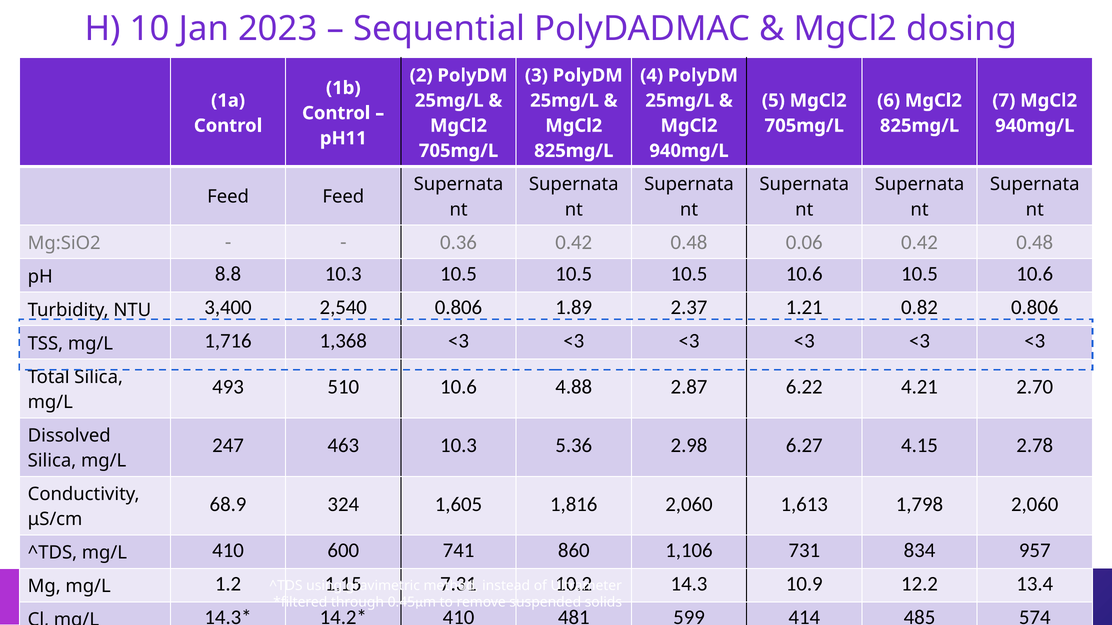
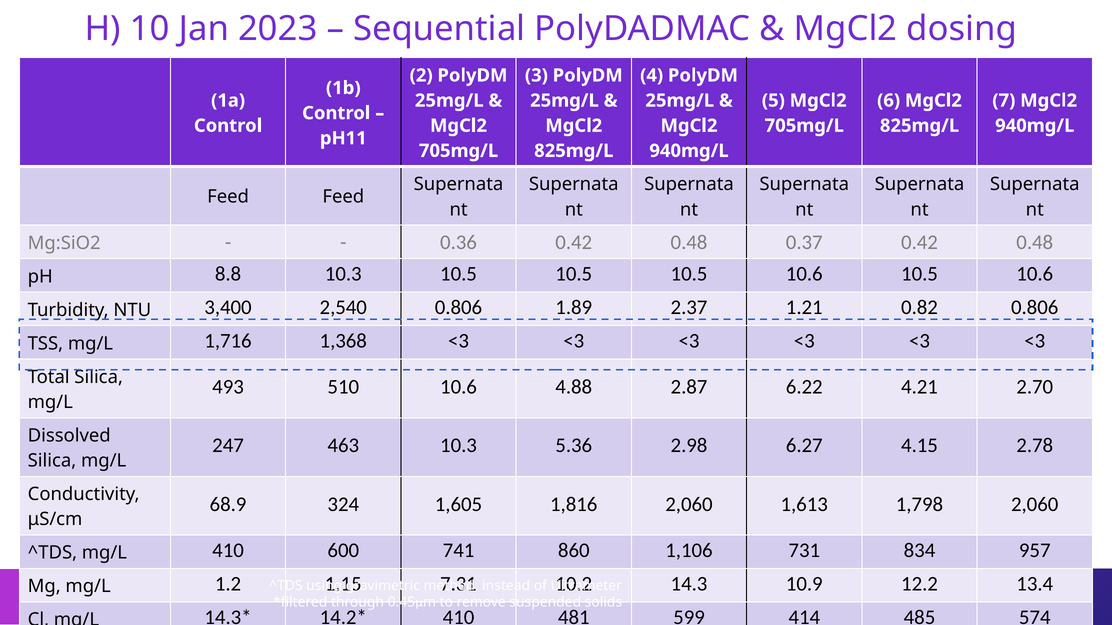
0.06: 0.06 -> 0.37
